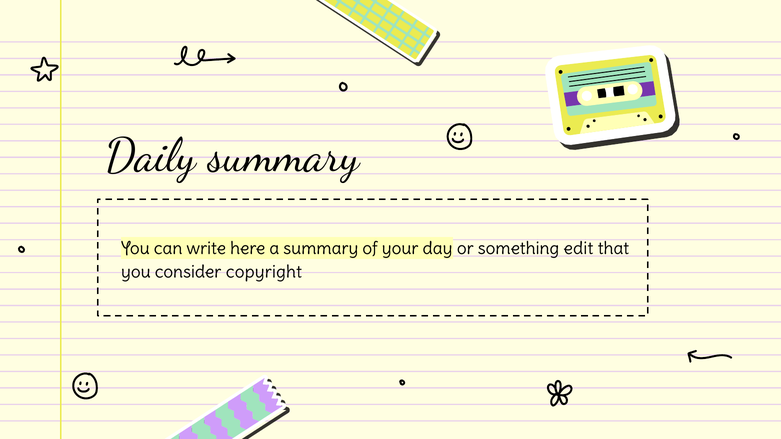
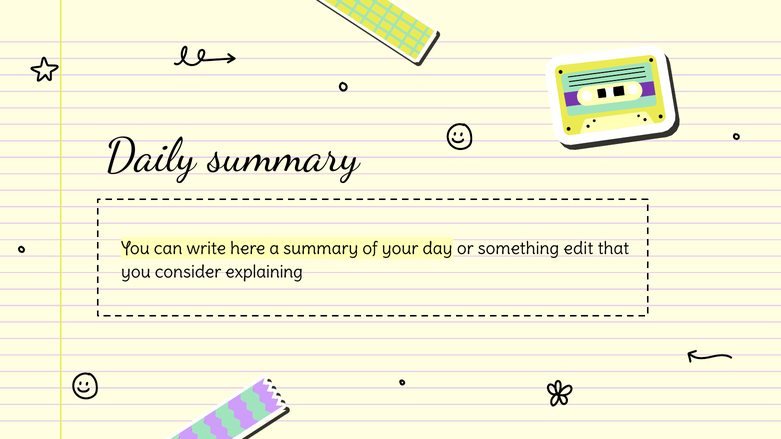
copyright: copyright -> explaining
